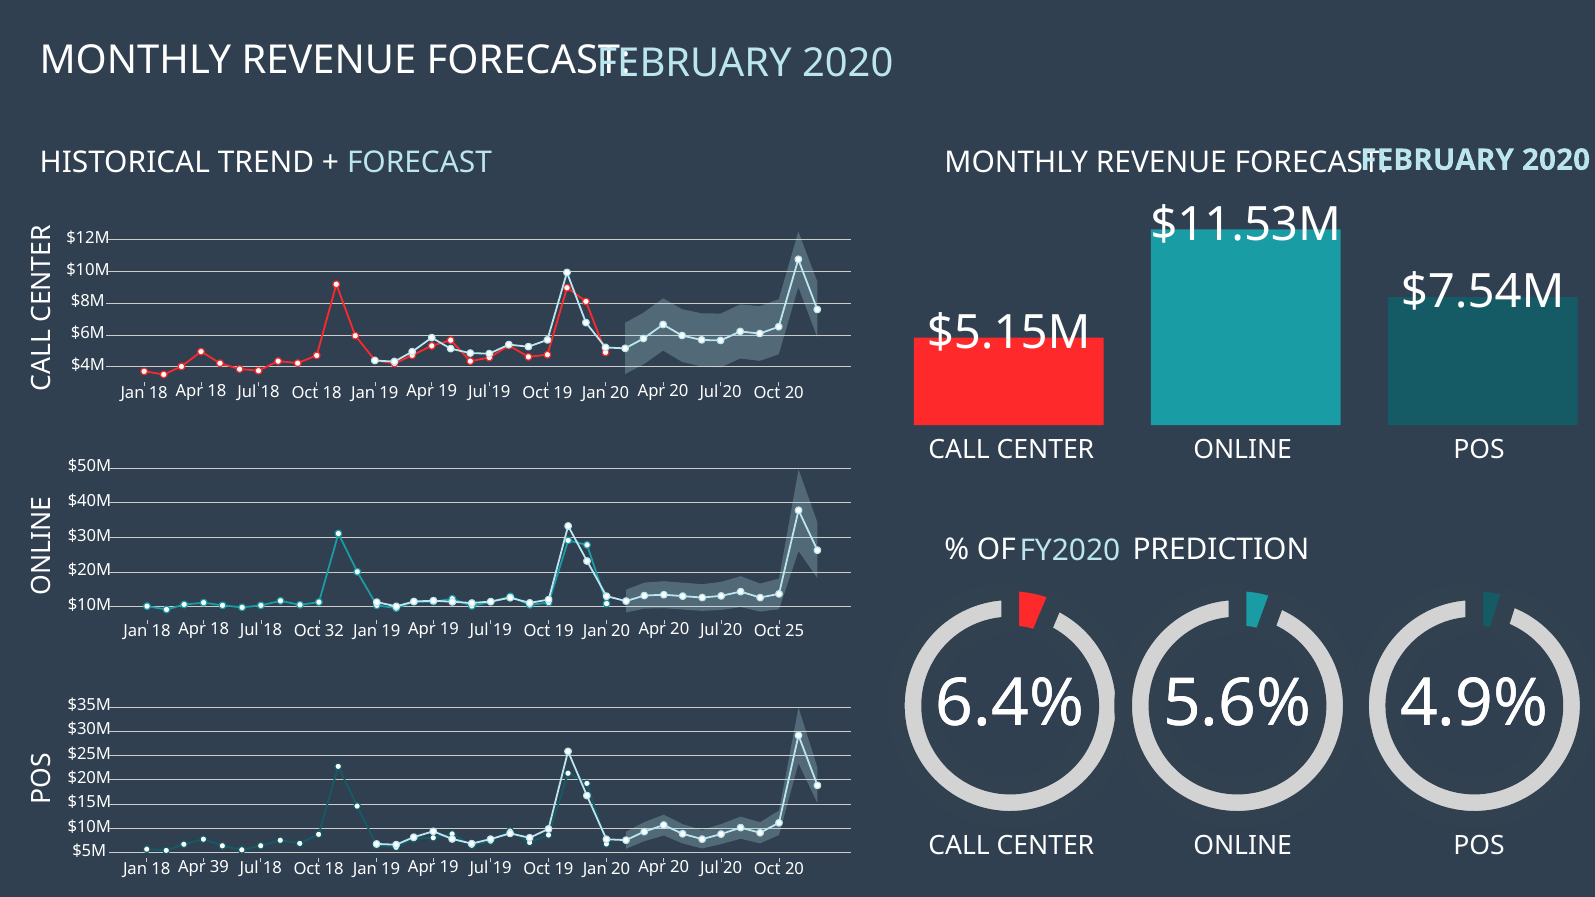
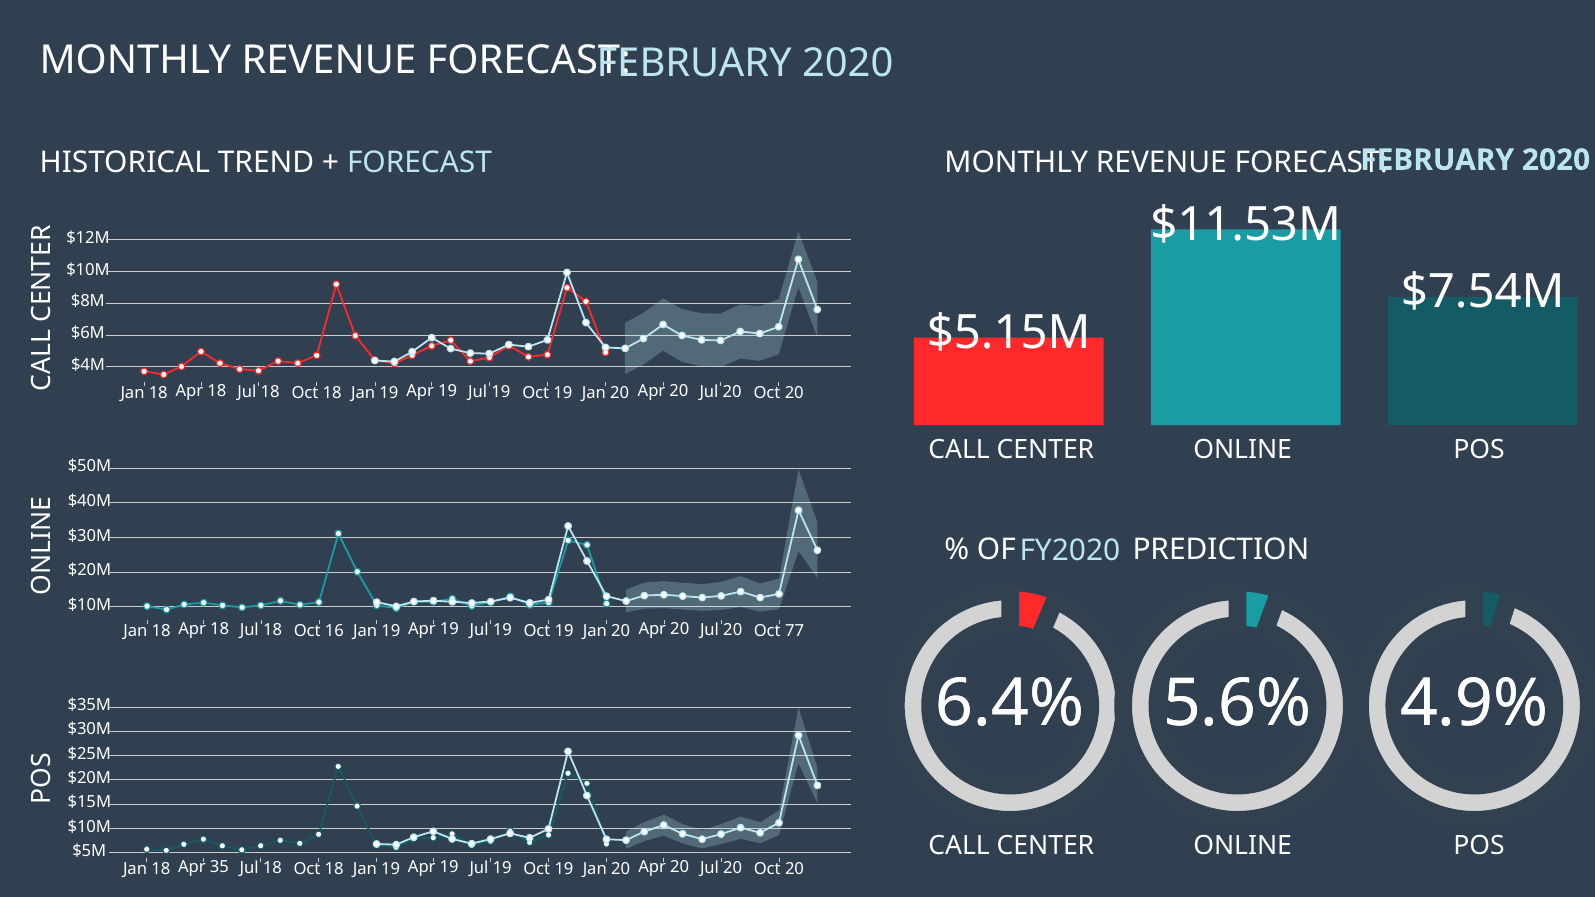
32: 32 -> 16
25: 25 -> 77
39: 39 -> 35
